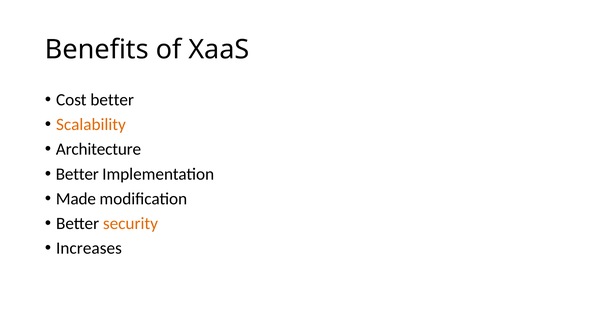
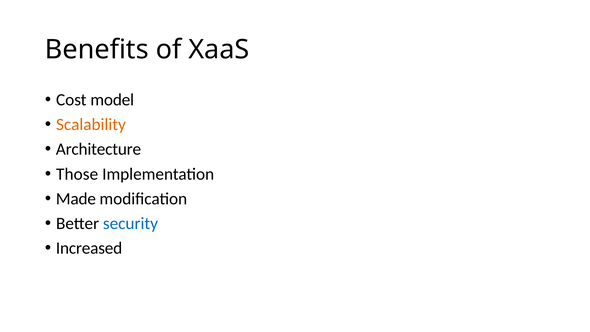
Cost better: better -> model
Better at (77, 174): Better -> Those
security colour: orange -> blue
Increases: Increases -> Increased
